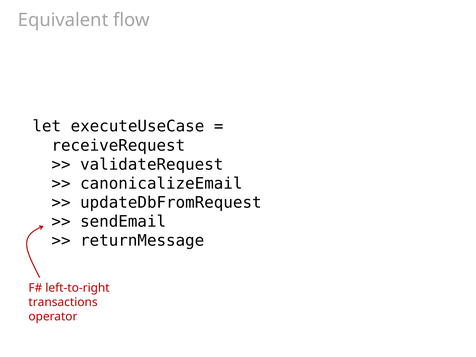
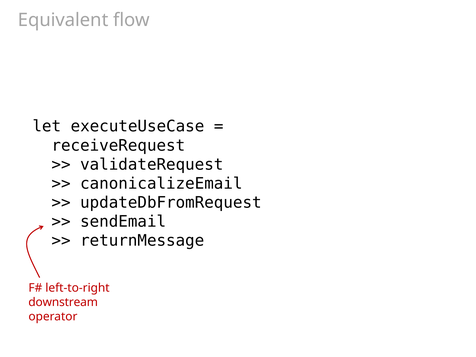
transactions: transactions -> downstream
